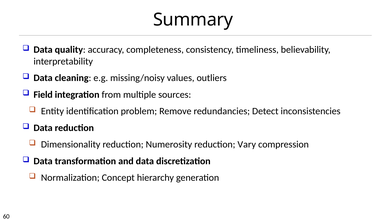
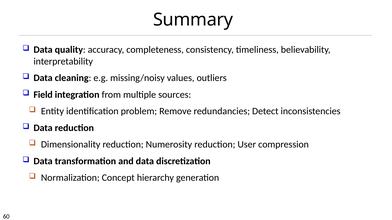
Vary: Vary -> User
